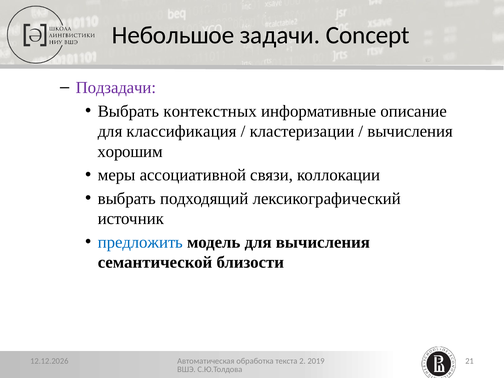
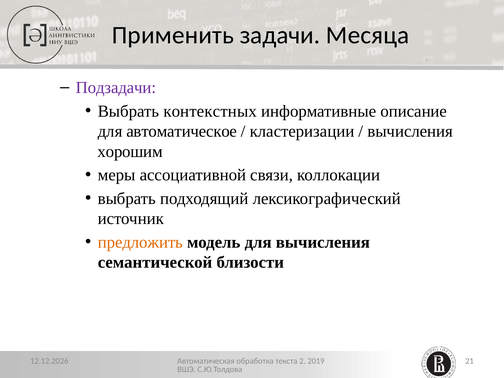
Небольшое: Небольшое -> Применить
Concept: Concept -> Месяца
классификация: классификация -> автоматическое
предложить colour: blue -> orange
